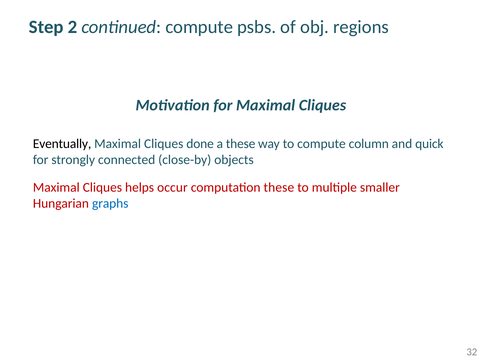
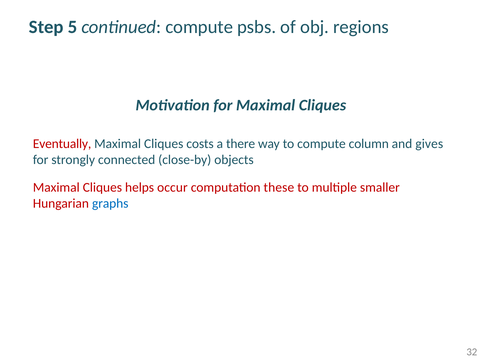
2: 2 -> 5
Eventually colour: black -> red
done: done -> costs
a these: these -> there
quick: quick -> gives
